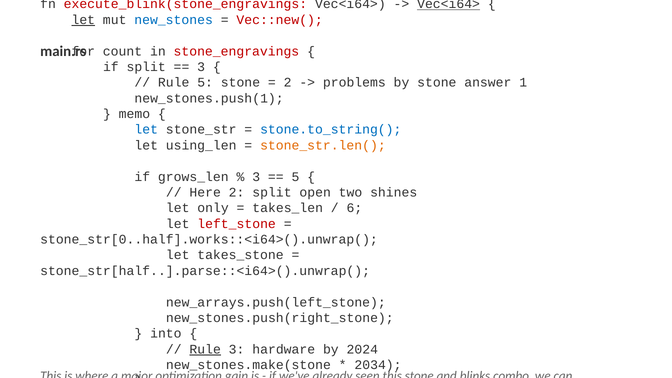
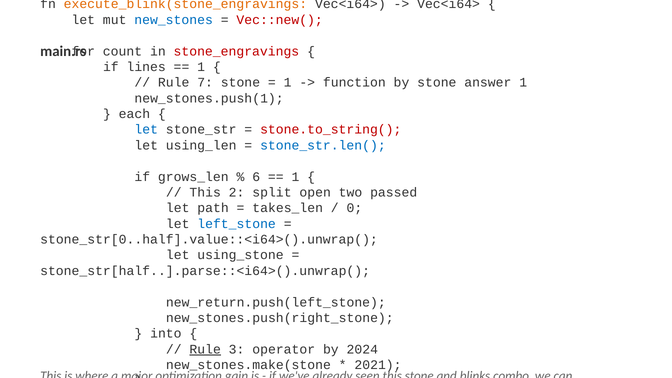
execute_blink(stone_engravings at (185, 4) colour: red -> orange
Vec<i64> at (449, 4) underline: present -> none
let at (83, 20) underline: present -> none
if split: split -> lines
3 at (201, 67): 3 -> 1
Rule 5: 5 -> 7
2 at (288, 83): 2 -> 1
problems: problems -> function
memo at (134, 114): memo -> each
stone.to_string( at (331, 130) colour: blue -> red
stone_str.len( colour: orange -> blue
3 at (256, 177): 3 -> 6
5 at (295, 177): 5 -> 1
Here at (205, 192): Here -> This
two shines: shines -> passed
only: only -> path
6 at (354, 208): 6 -> 0
left_stone colour: red -> blue
stone_str[0..half].works::<i64>().unwrap(: stone_str[0..half].works::<i64>().unwrap( -> stone_str[0..half].value::<i64>().unwrap(
takes_stone: takes_stone -> using_stone
new_arrays.push(left_stone: new_arrays.push(left_stone -> new_return.push(left_stone
hardware: hardware -> operator
2034: 2034 -> 2021
